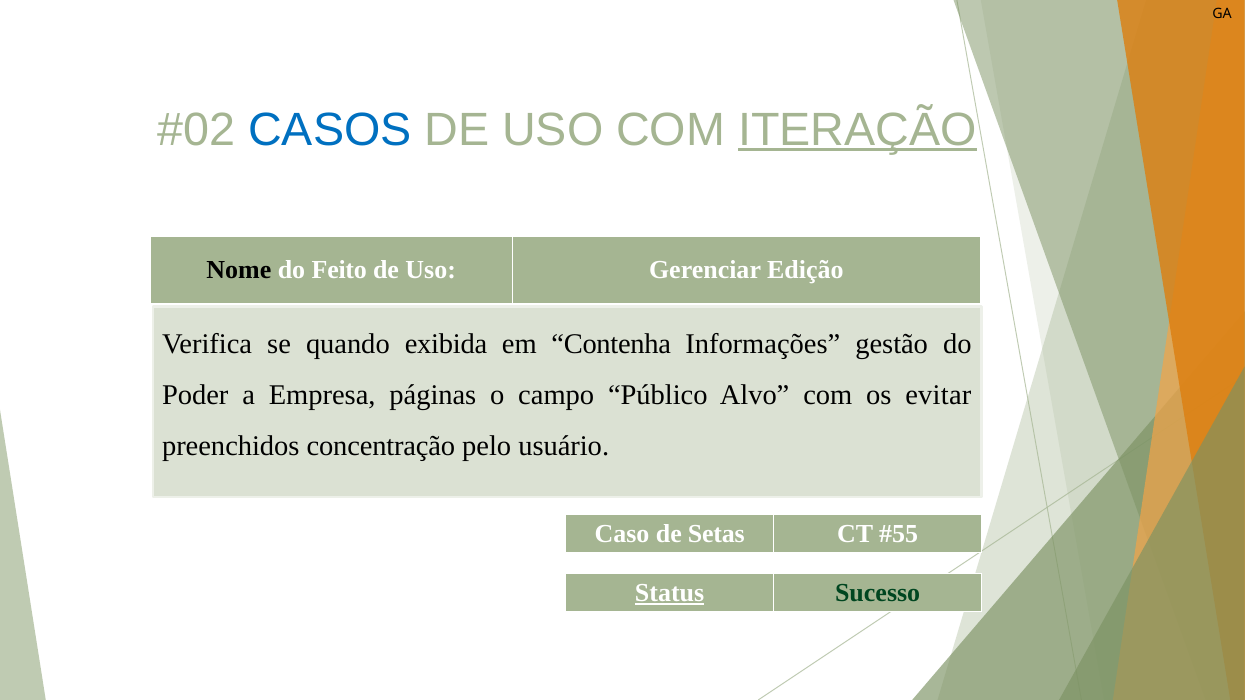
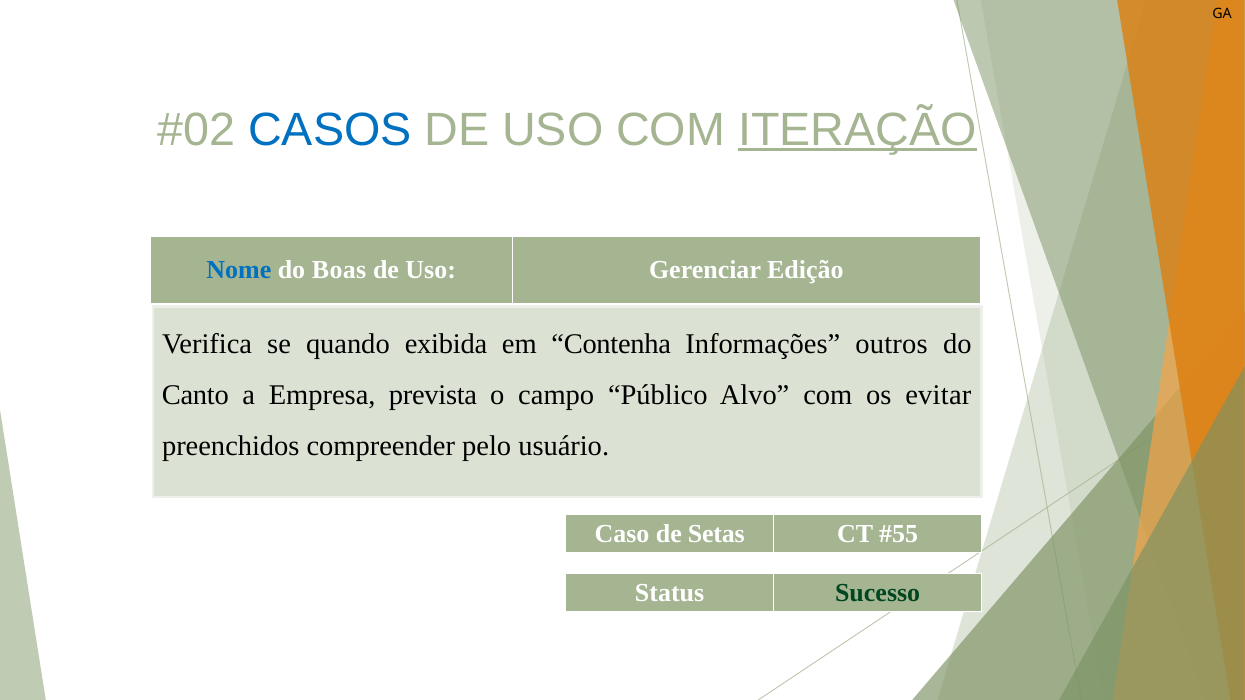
Nome colour: black -> blue
Feito: Feito -> Boas
gestão: gestão -> outros
Poder: Poder -> Canto
páginas: páginas -> prevista
concentração: concentração -> compreender
Status underline: present -> none
